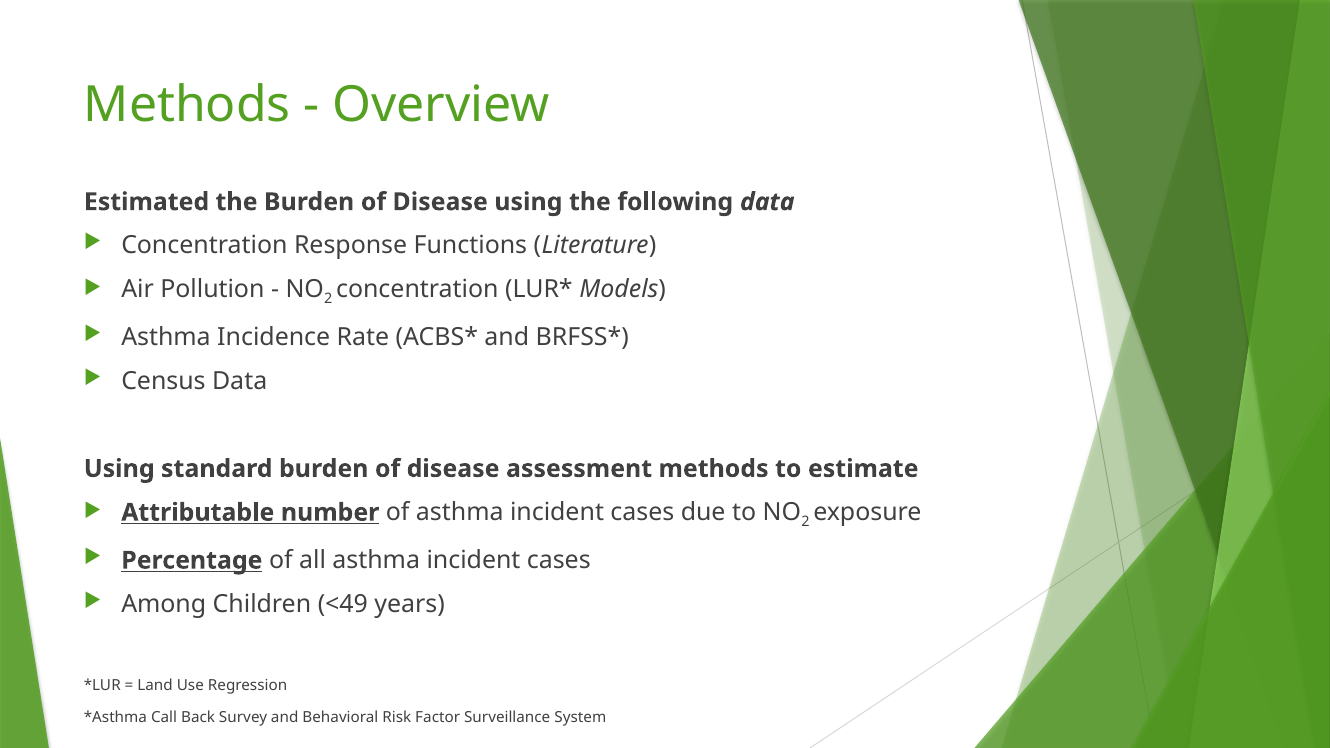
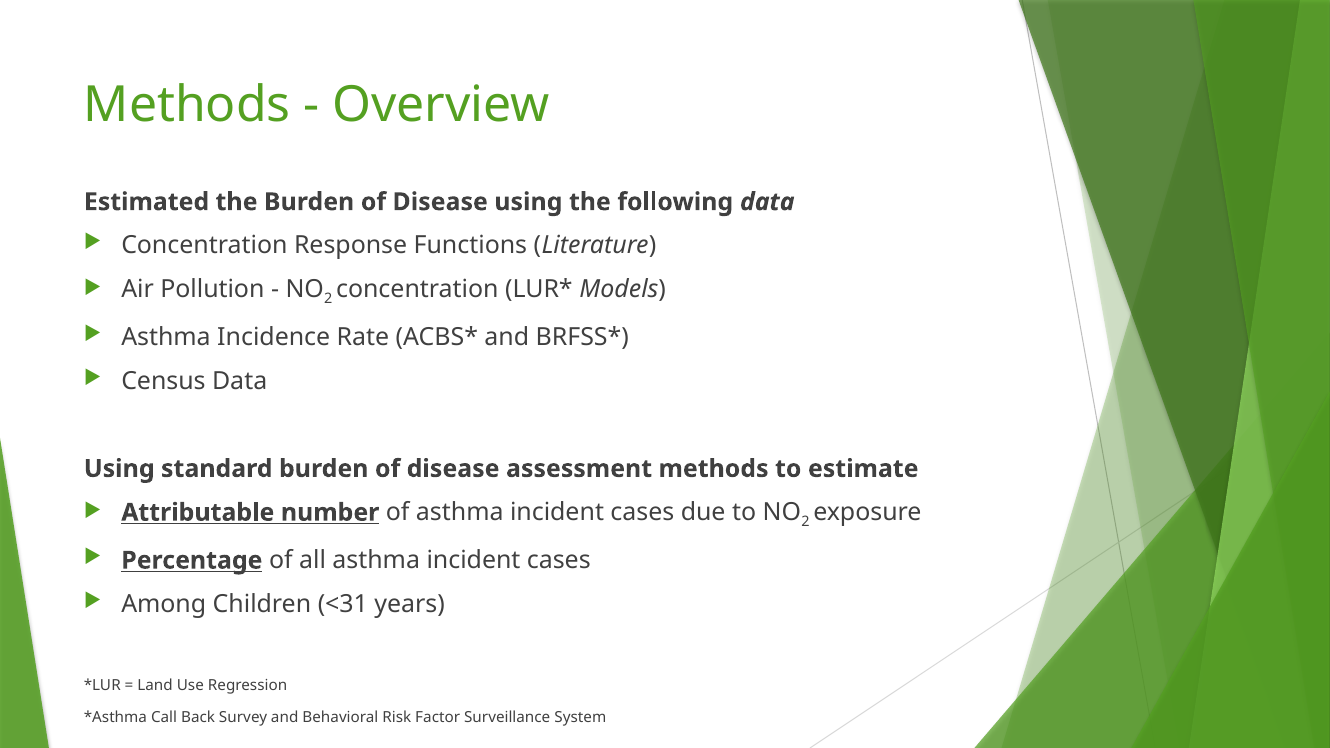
<49: <49 -> <31
